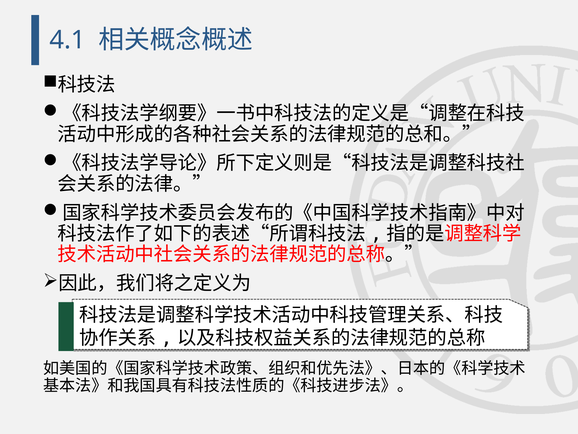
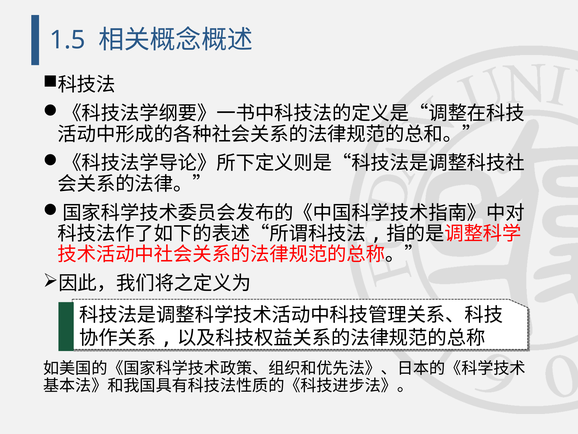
4.1: 4.1 -> 1.5
